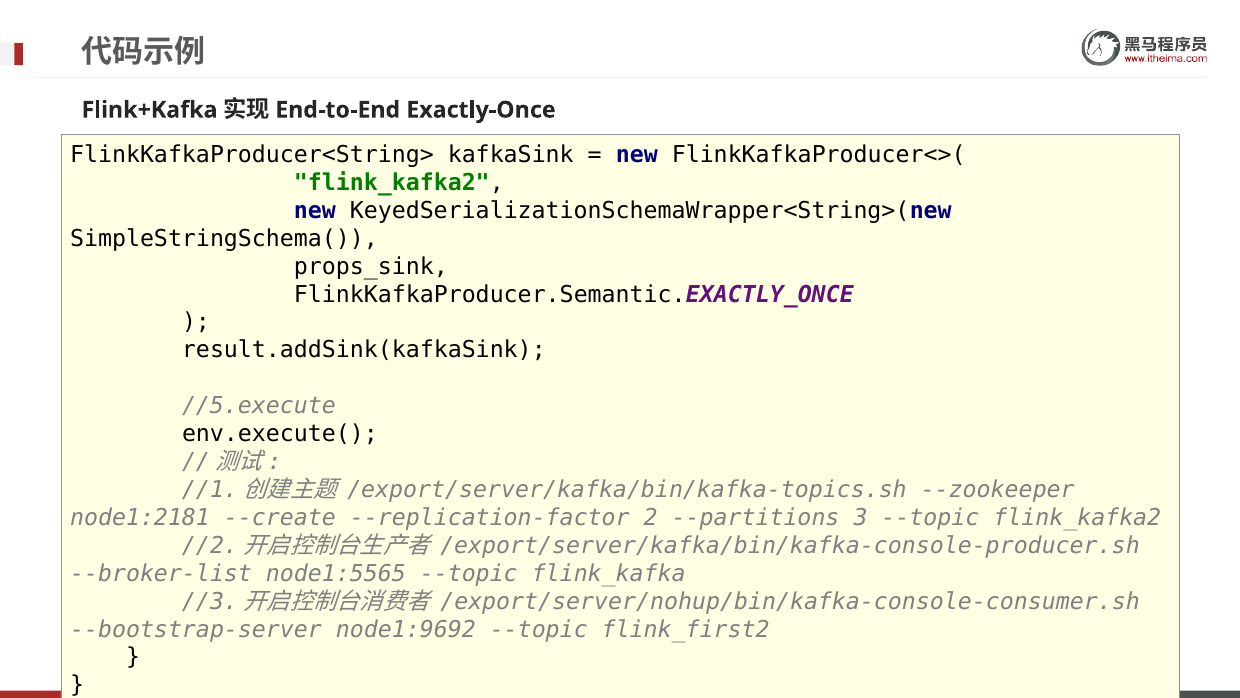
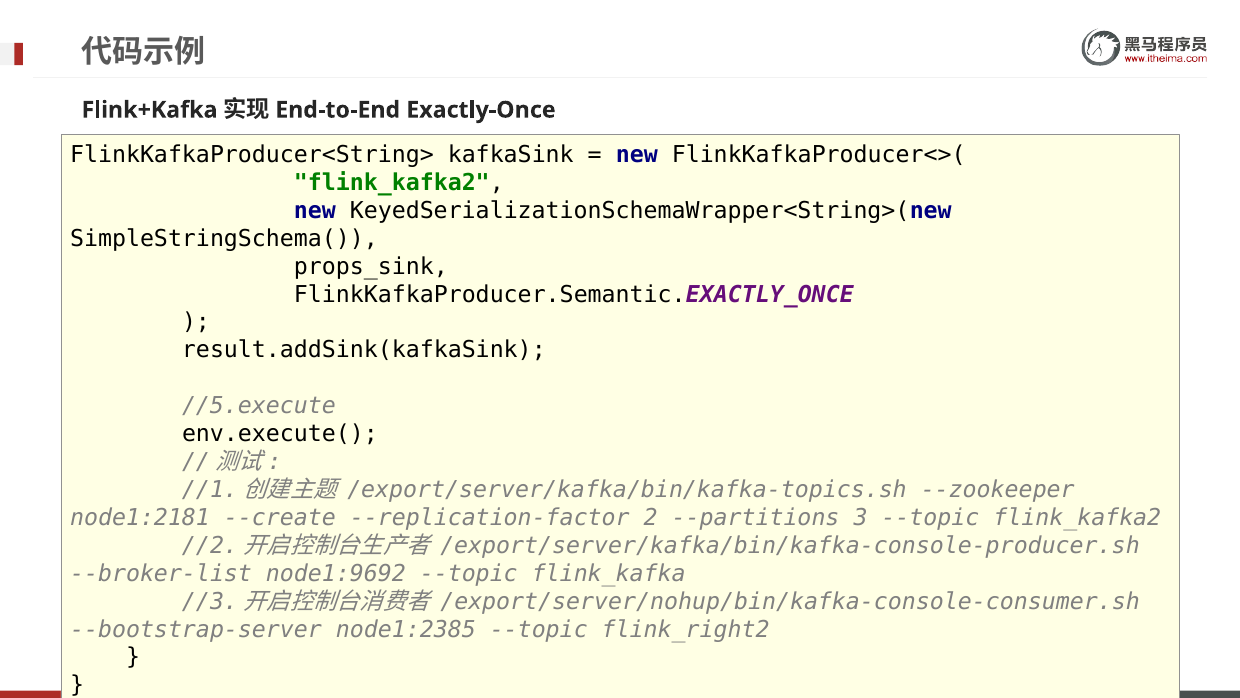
node1:5565: node1:5565 -> node1:9692
node1:9692: node1:9692 -> node1:2385
flink_first2: flink_first2 -> flink_right2
